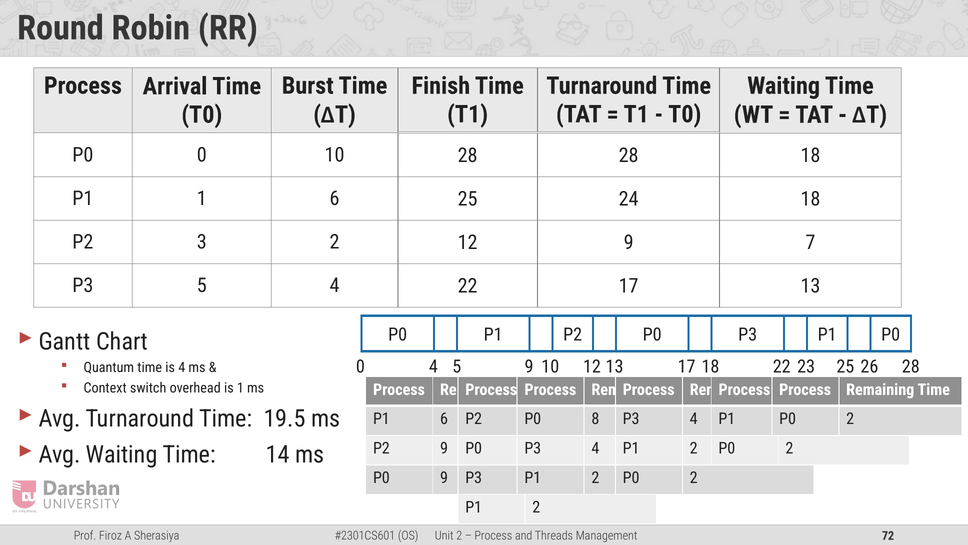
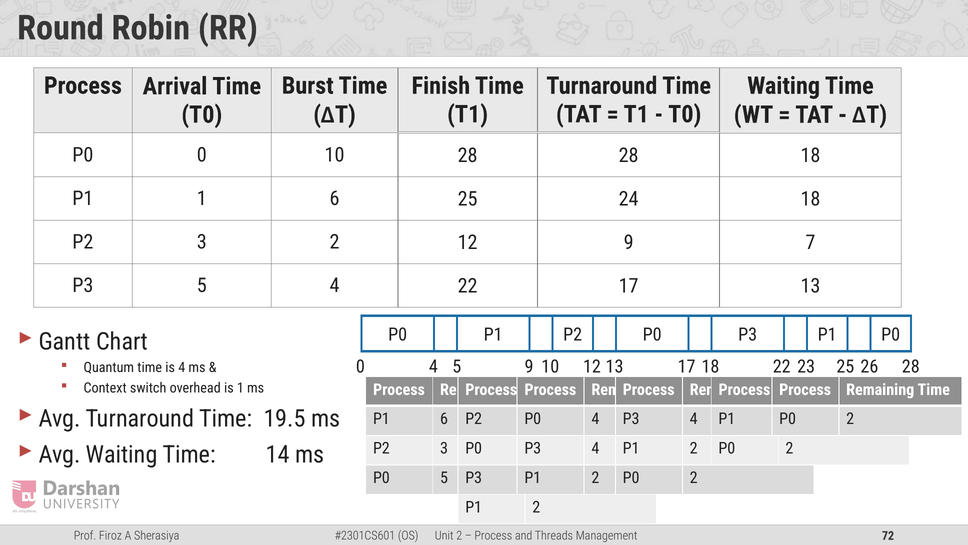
8 at (595, 419): 8 -> 4
9 at (444, 448): 9 -> 3
P0 9: 9 -> 5
